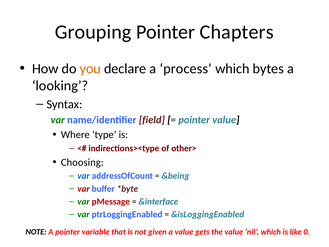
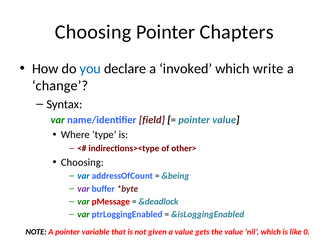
Grouping at (93, 32): Grouping -> Choosing
you colour: orange -> blue
process: process -> invoked
bytes: bytes -> write
looking: looking -> change
var at (83, 189) colour: red -> purple
&interface: &interface -> &deadlock
